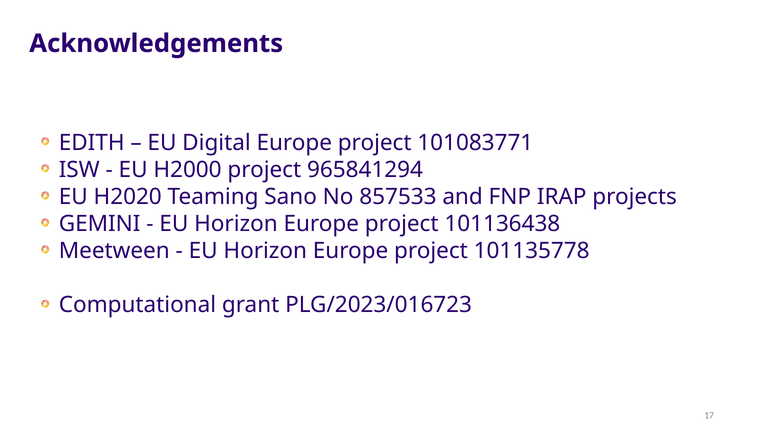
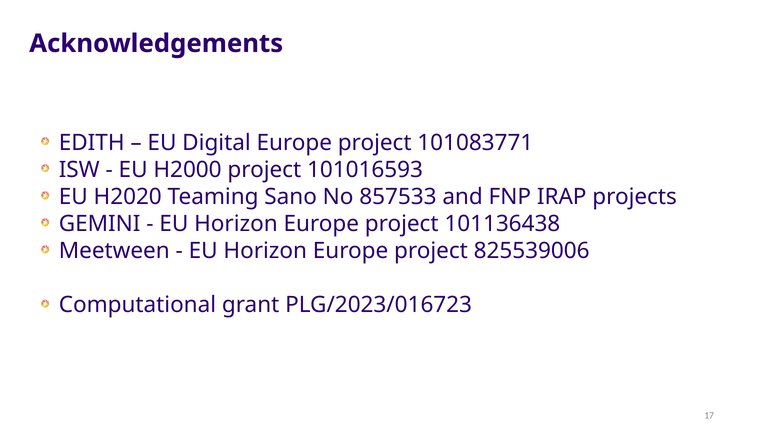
965841294: 965841294 -> 101016593
101135778: 101135778 -> 825539006
